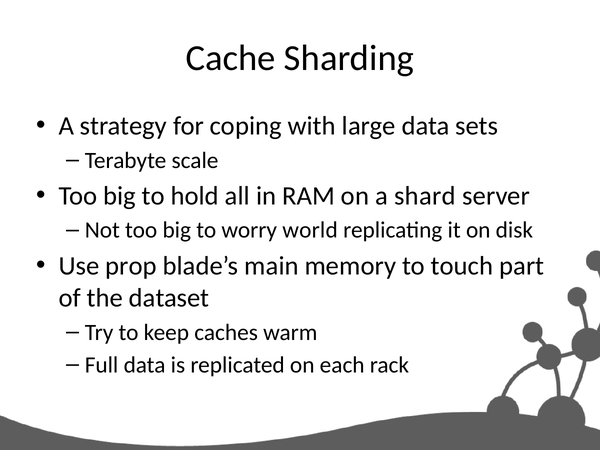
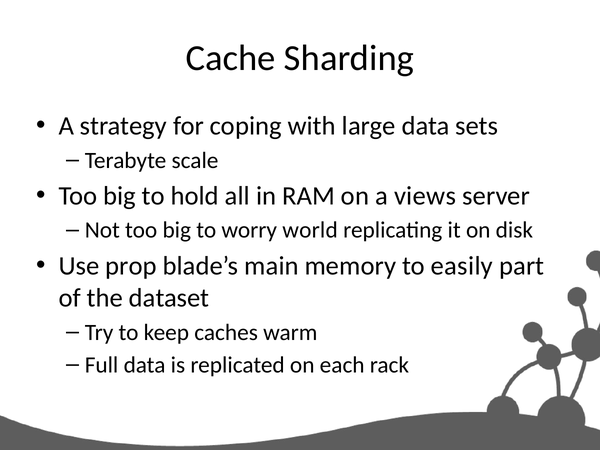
shard: shard -> views
touch: touch -> easily
